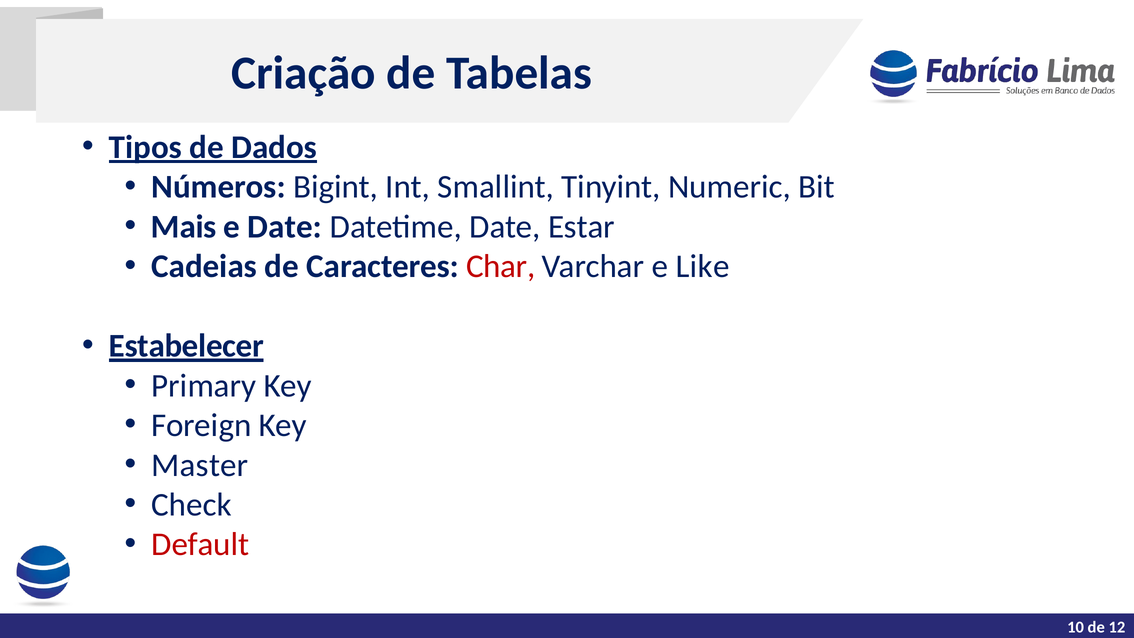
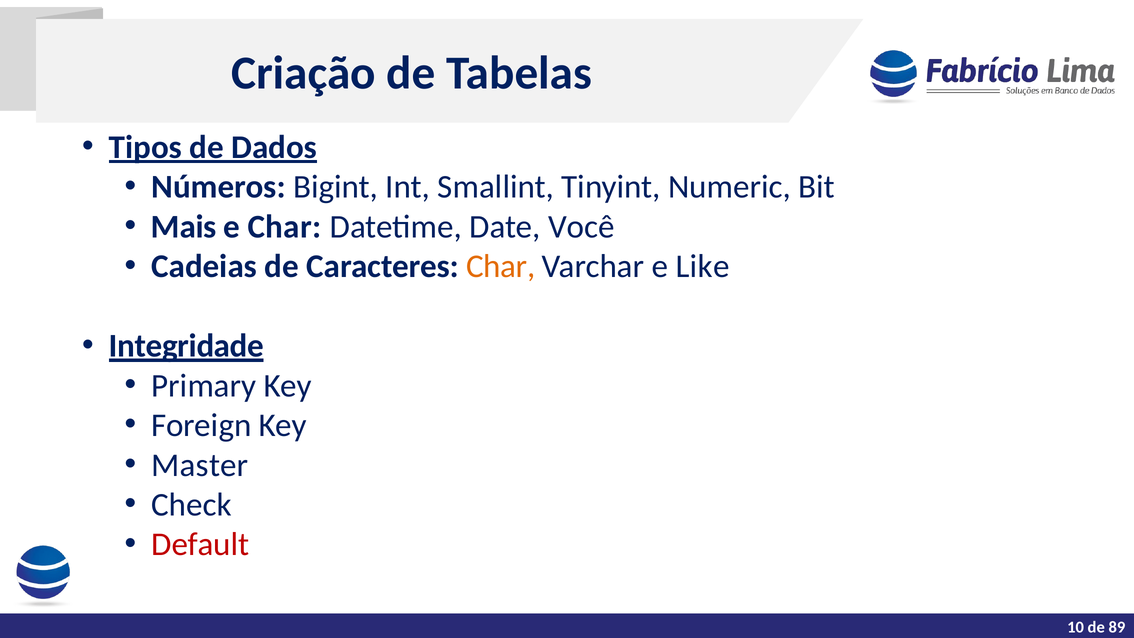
e Date: Date -> Char
Estar: Estar -> Você
Char at (501, 266) colour: red -> orange
Estabelecer: Estabelecer -> Integridade
12: 12 -> 89
